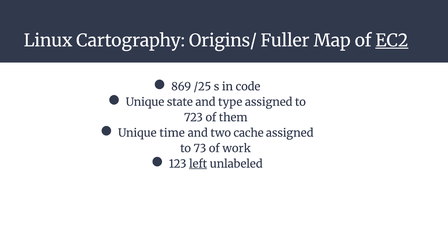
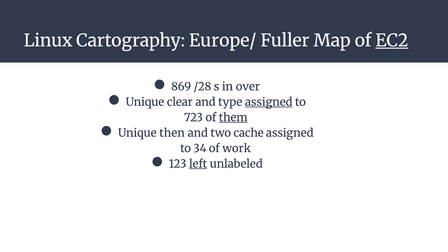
Origins/: Origins/ -> Europe/
/25: /25 -> /28
code: code -> over
state: state -> clear
assigned at (269, 102) underline: none -> present
them underline: none -> present
time: time -> then
73: 73 -> 34
